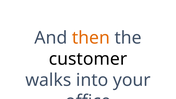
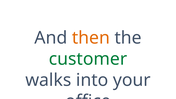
customer colour: black -> green
